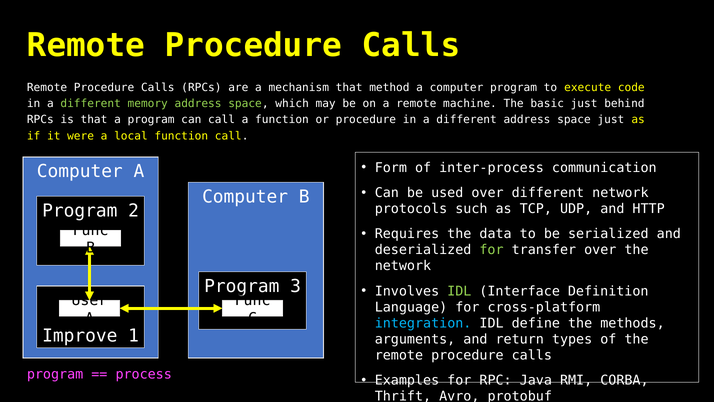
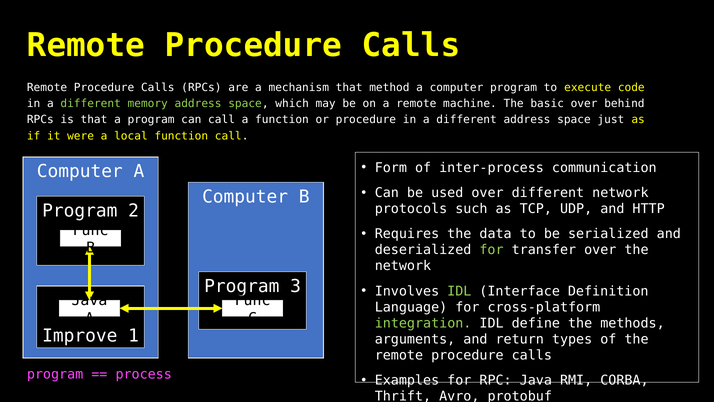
basic just: just -> over
User at (89, 300): User -> Java
integration colour: light blue -> light green
